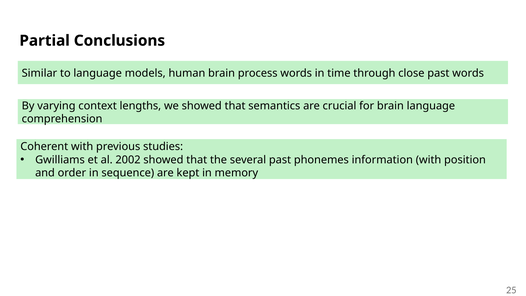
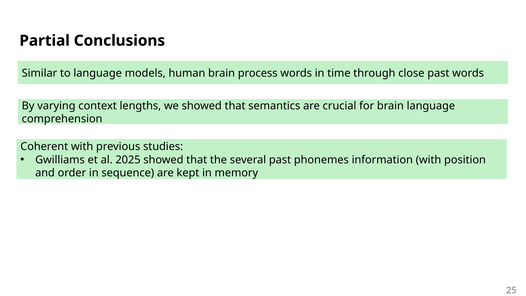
2002: 2002 -> 2025
